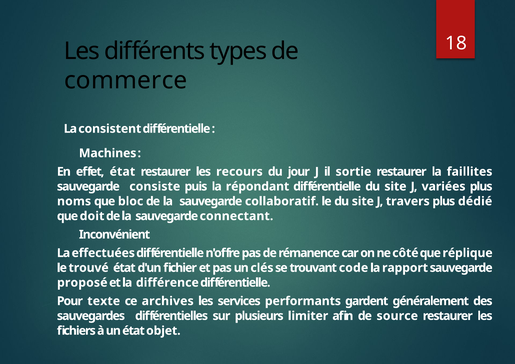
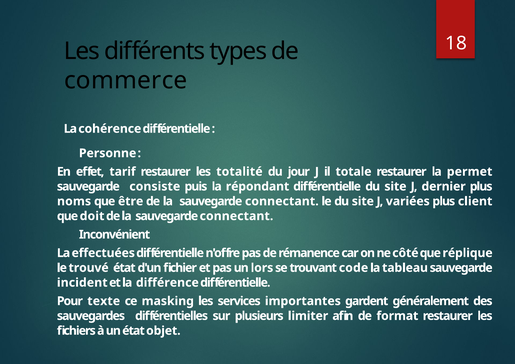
consistent: consistent -> cohérence
Machines: Machines -> Personne
effet état: état -> tarif
recours: recours -> totalité
sortie: sortie -> totale
faillites: faillites -> permet
variées: variées -> dernier
bloc: bloc -> être
collaboratif at (282, 201): collaboratif -> connectant
travers: travers -> variées
dédié: dédié -> client
clés: clés -> lors
rapport: rapport -> tableau
proposé: proposé -> incident
archives: archives -> masking
performants: performants -> importantes
source: source -> format
